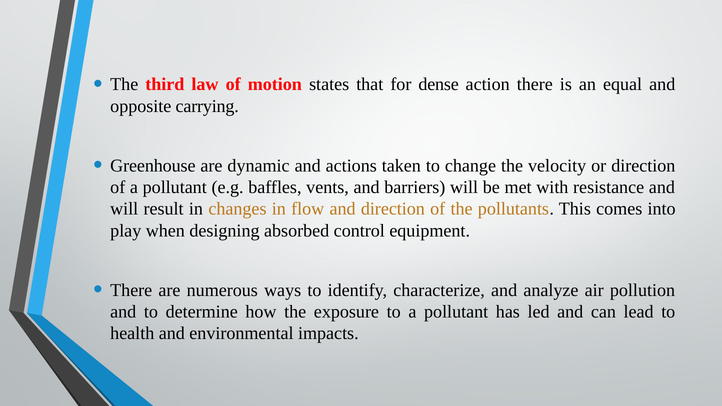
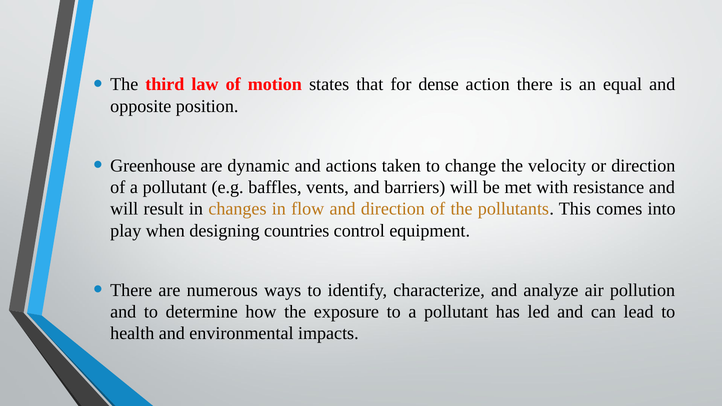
carrying: carrying -> position
absorbed: absorbed -> countries
